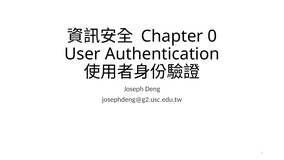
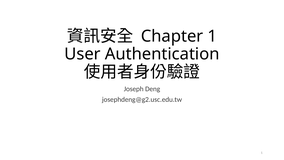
Chapter 0: 0 -> 1
